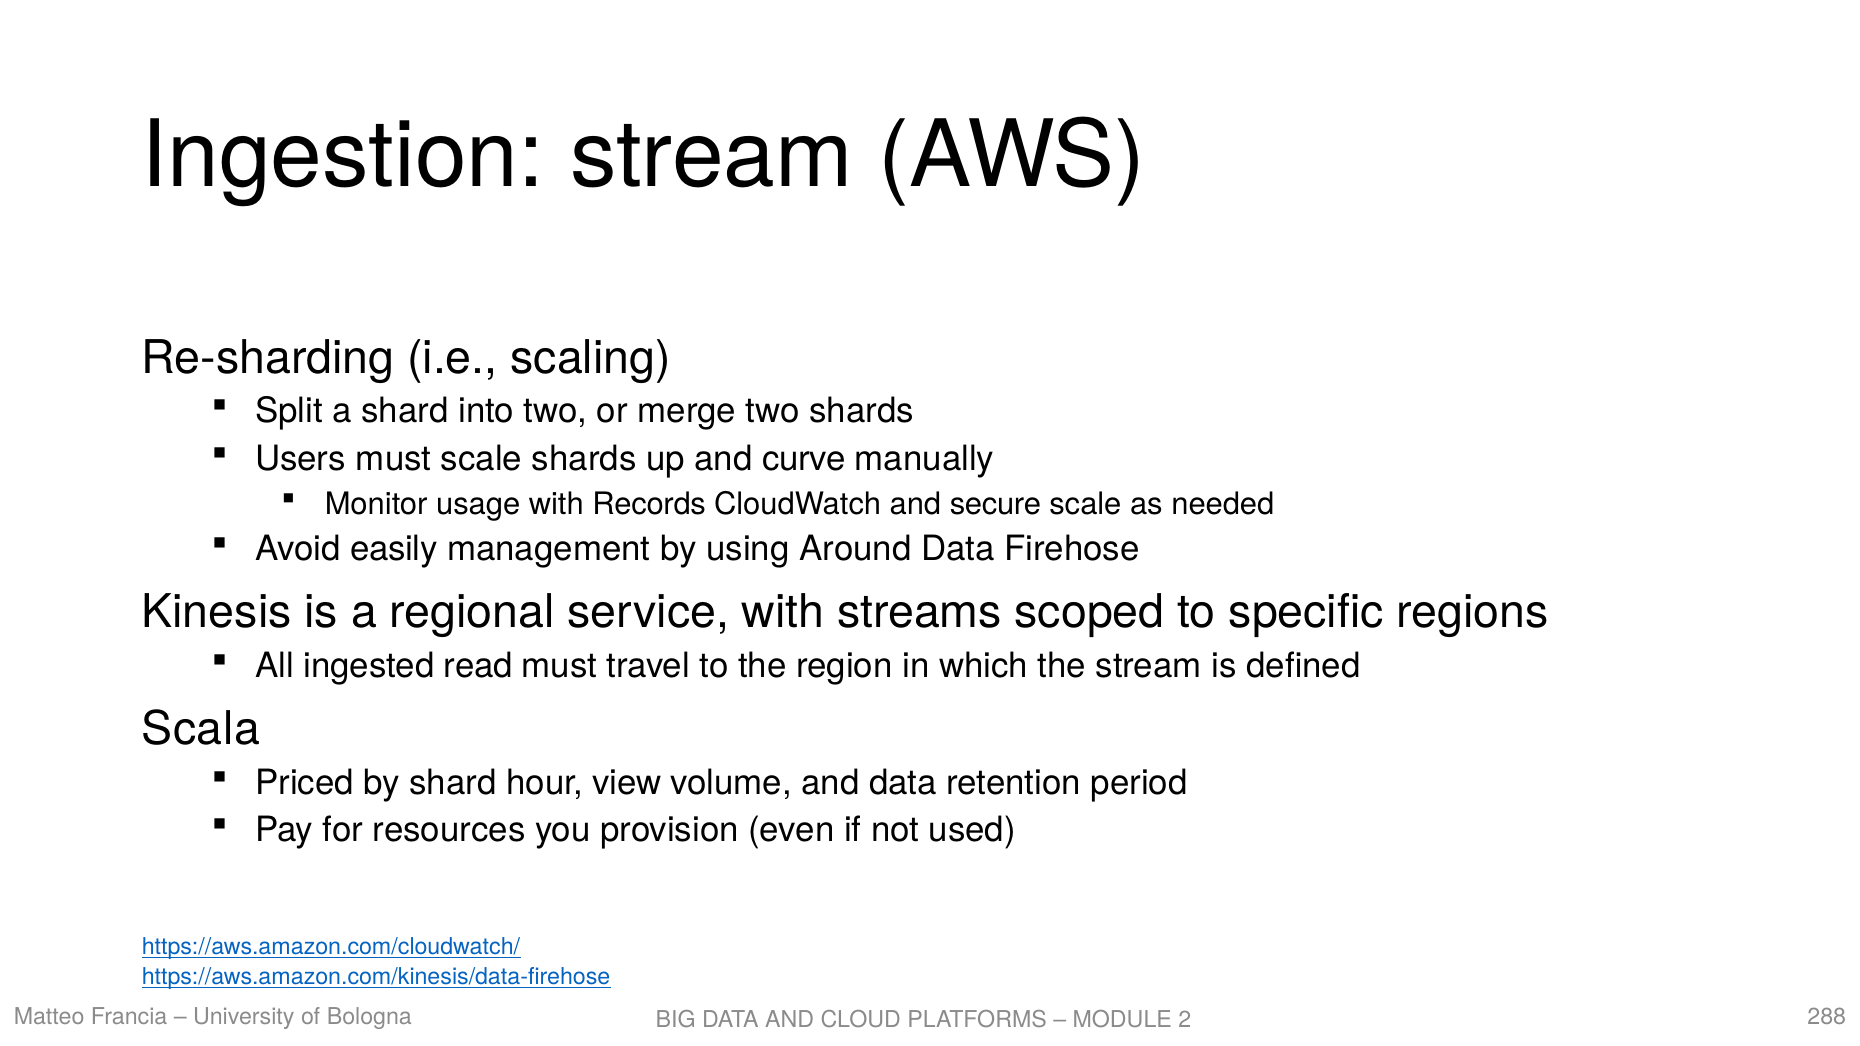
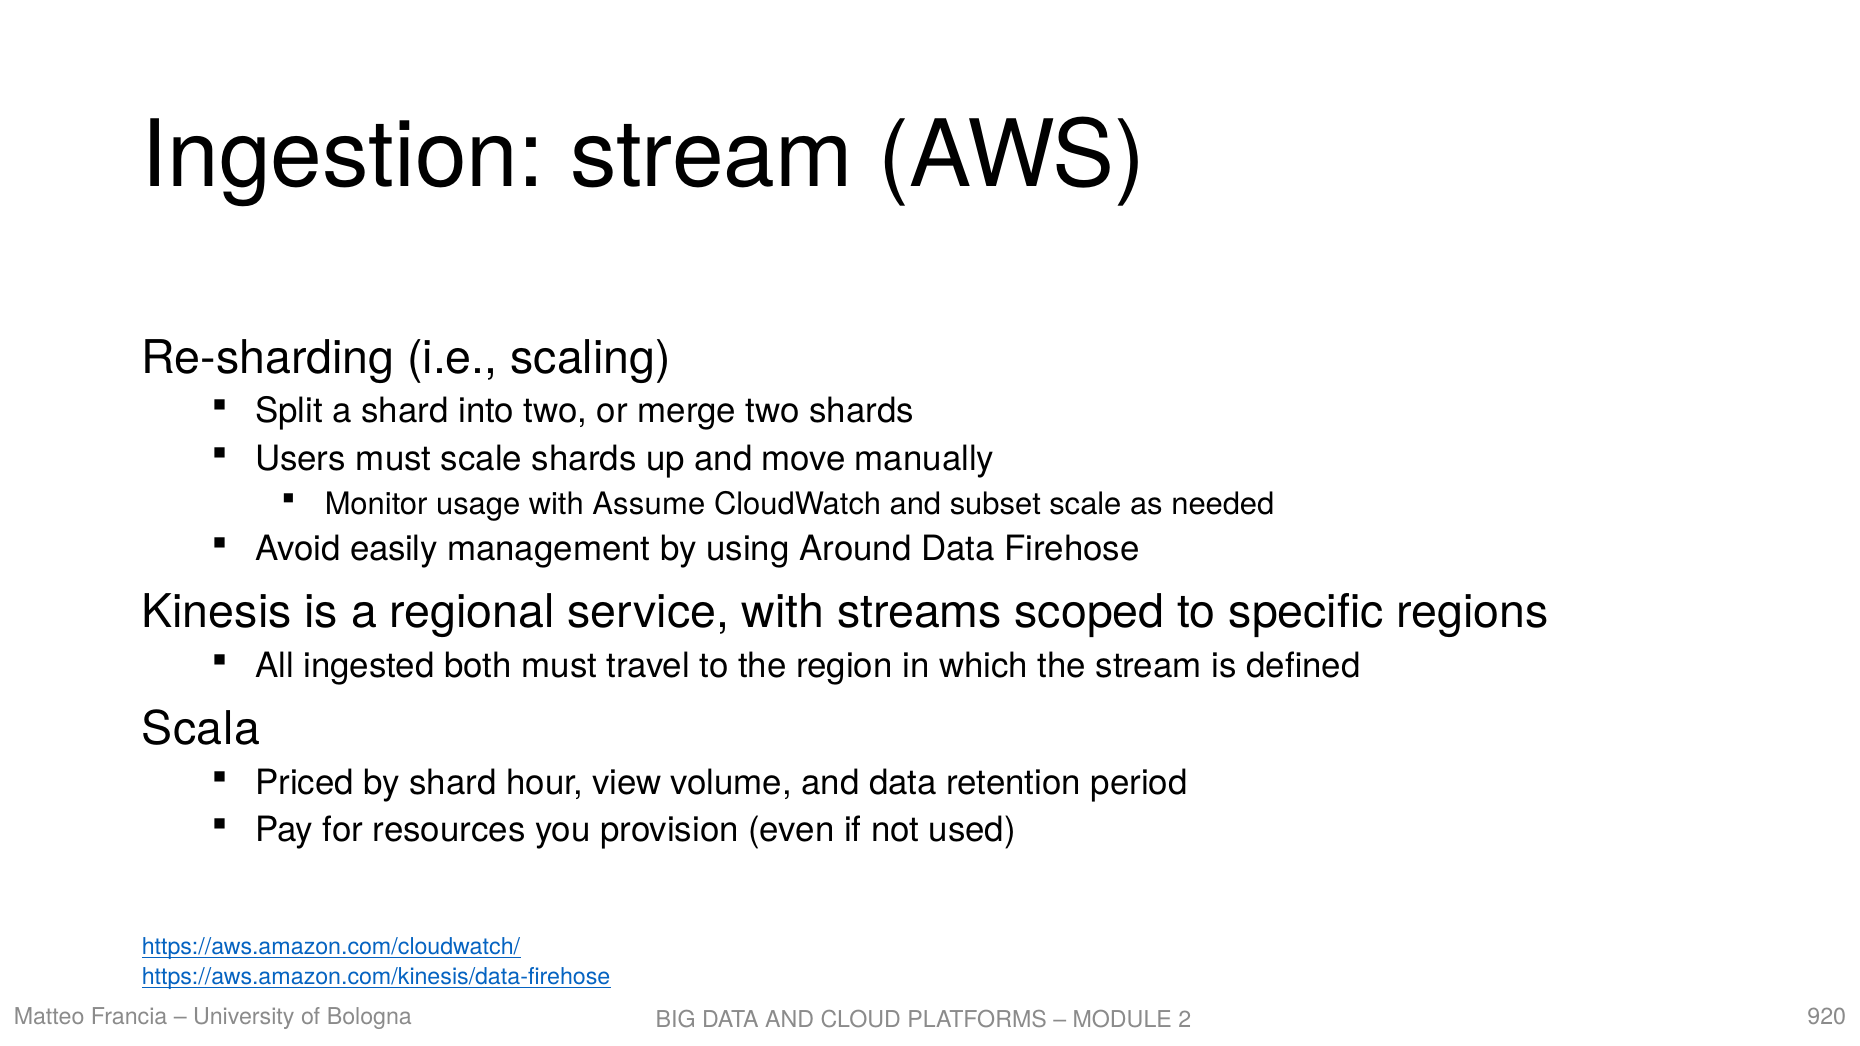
curve: curve -> move
Records: Records -> Assume
secure: secure -> subset
read: read -> both
288: 288 -> 920
